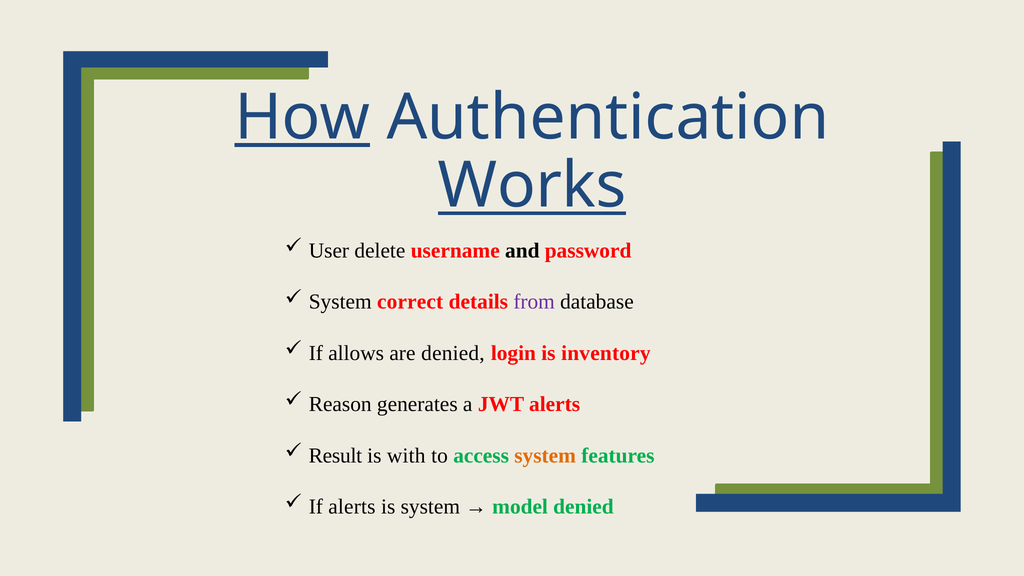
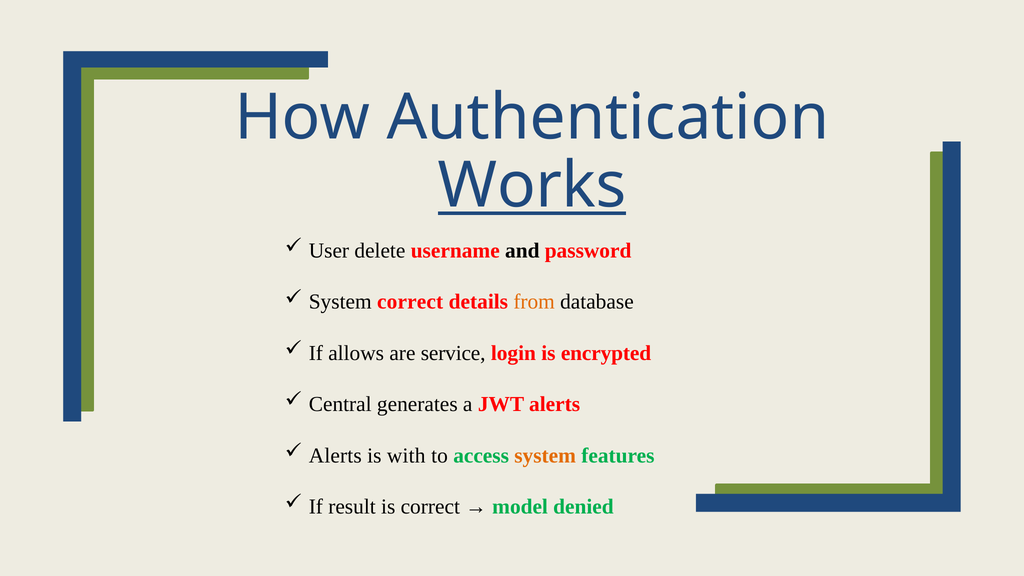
How underline: present -> none
from colour: purple -> orange
are denied: denied -> service
inventory: inventory -> encrypted
Reason: Reason -> Central
Result at (335, 456): Result -> Alerts
If alerts: alerts -> result
is system: system -> correct
